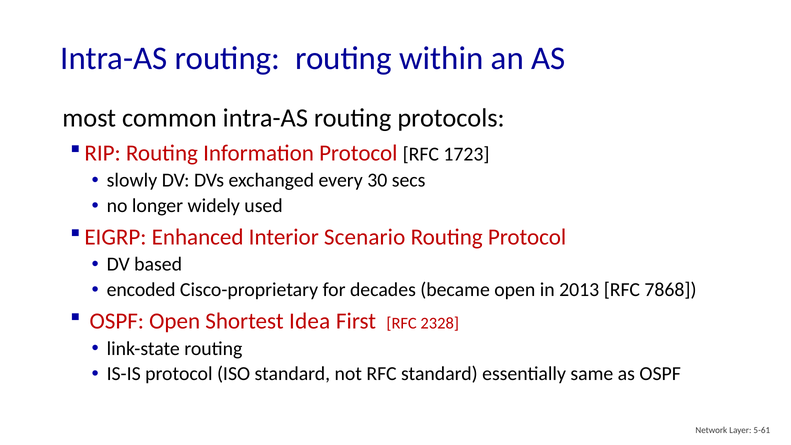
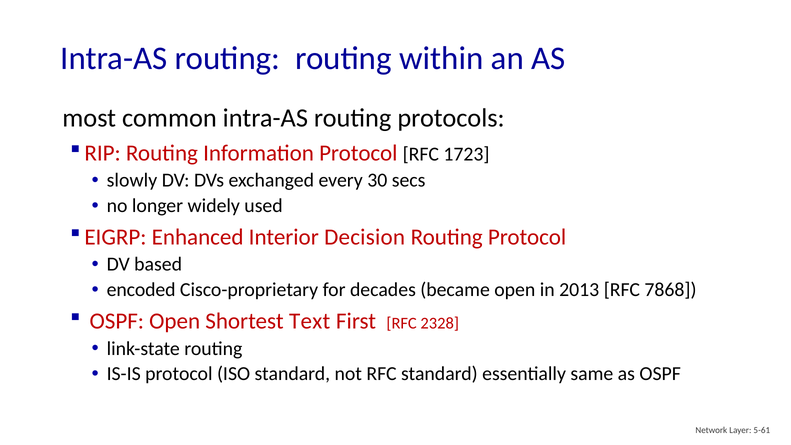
Scenario: Scenario -> Decision
Idea: Idea -> Text
